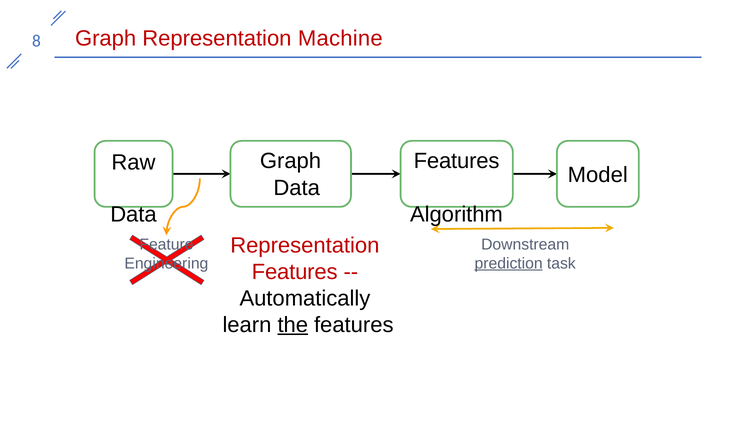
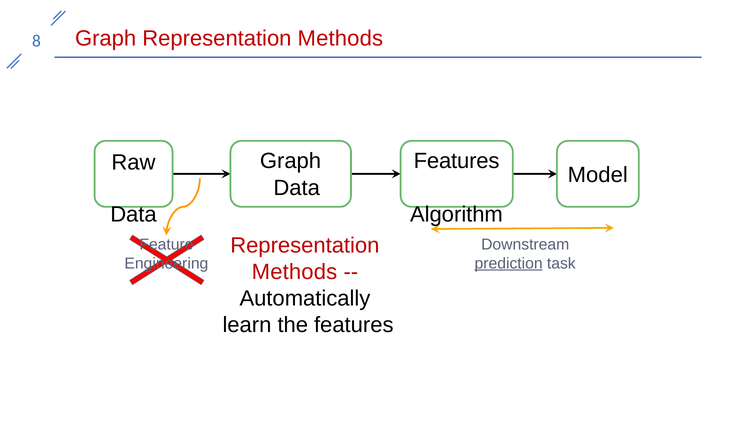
Graph Representation Machine: Machine -> Methods
Features at (295, 272): Features -> Methods
the underline: present -> none
